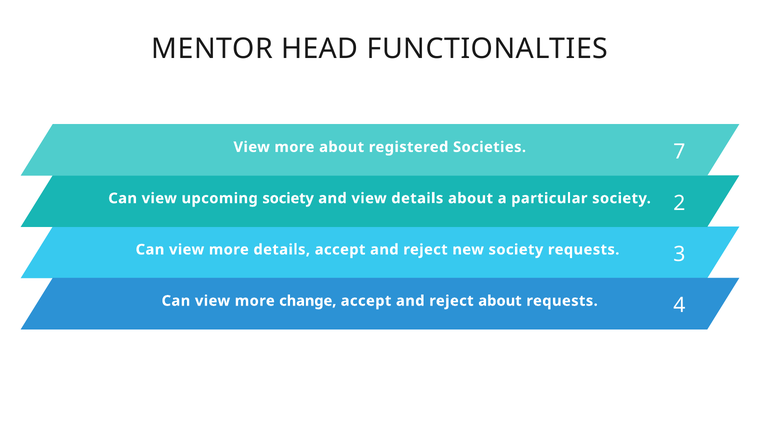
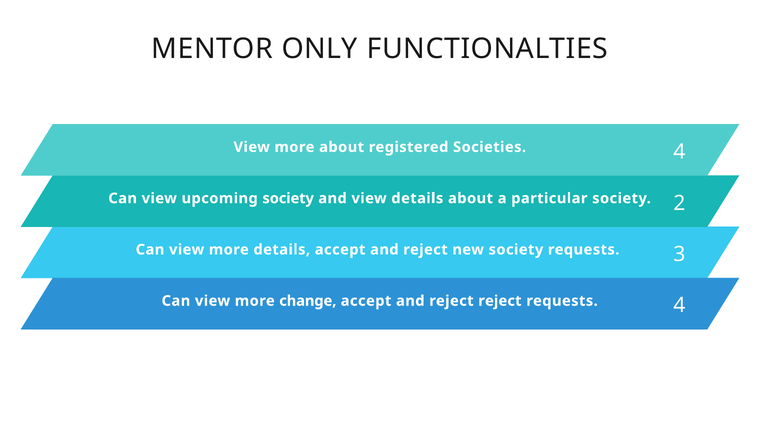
HEAD: HEAD -> ONLY
Societies 7: 7 -> 4
reject about: about -> reject
